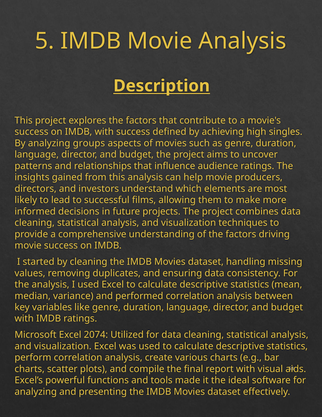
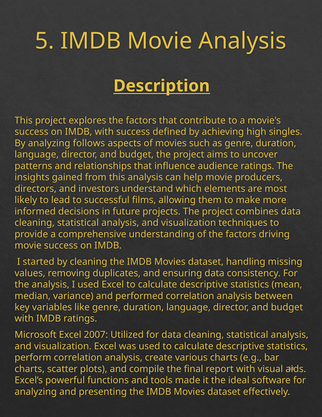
groups: groups -> follows
2074: 2074 -> 2007
